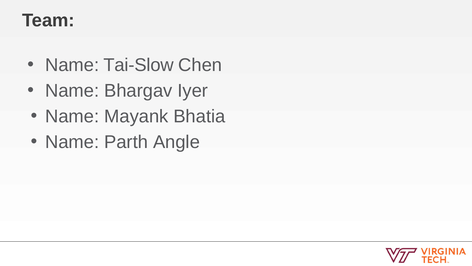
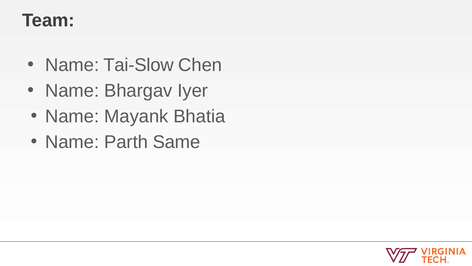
Angle: Angle -> Same
